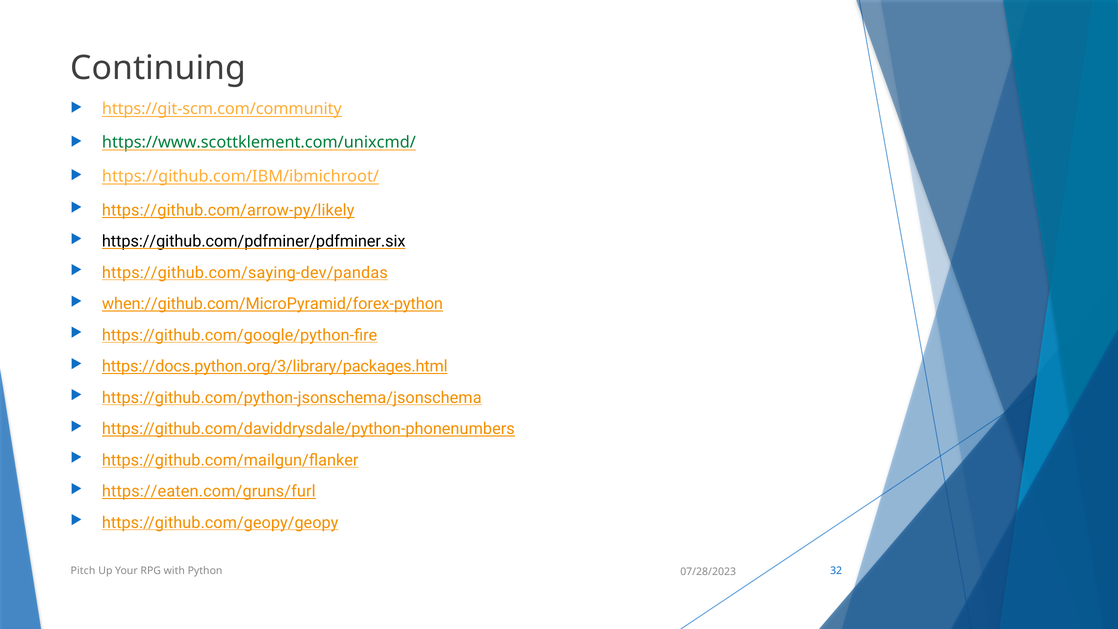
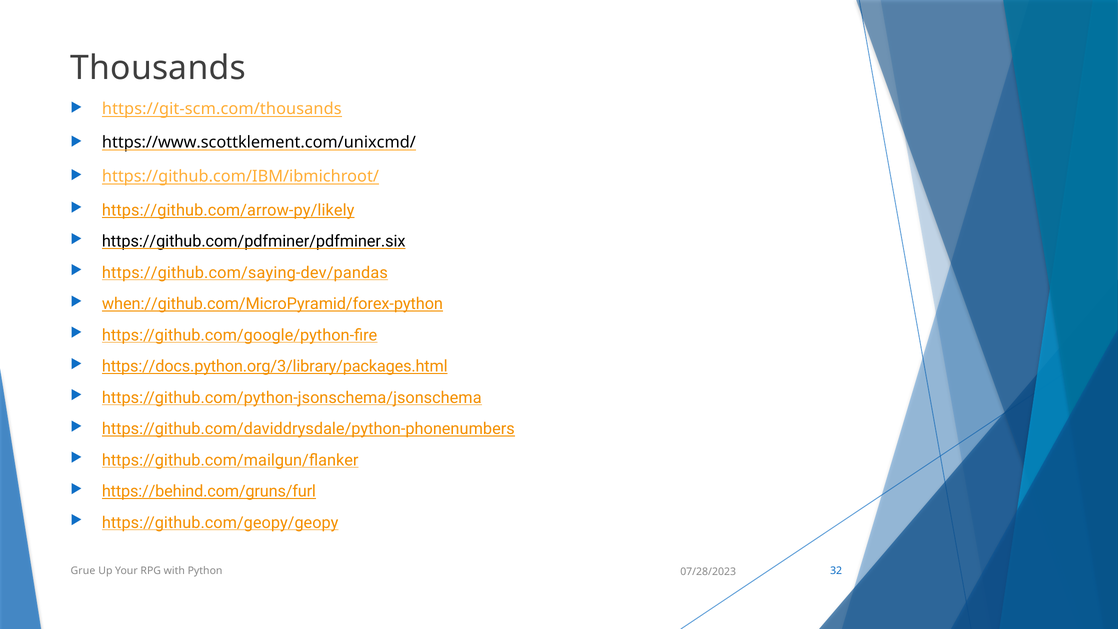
Continuing: Continuing -> Thousands
https://git-scm.com/community: https://git-scm.com/community -> https://git-scm.com/thousands
https://www.scottklement.com/unixcmd/ colour: green -> black
https://eaten.com/gruns/furl: https://eaten.com/gruns/furl -> https://behind.com/gruns/furl
Pitch: Pitch -> Grue
